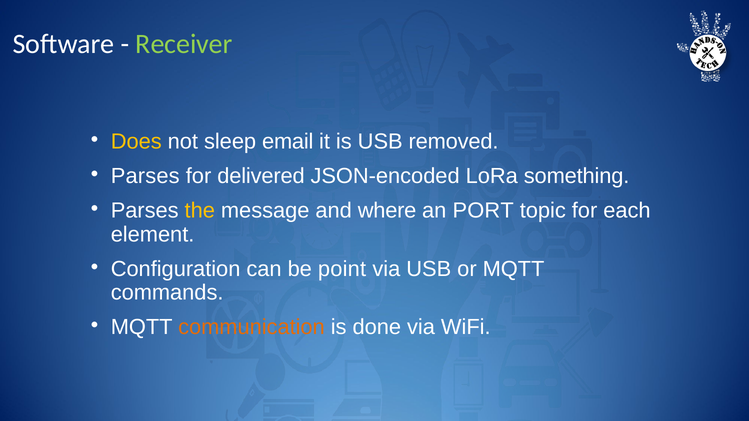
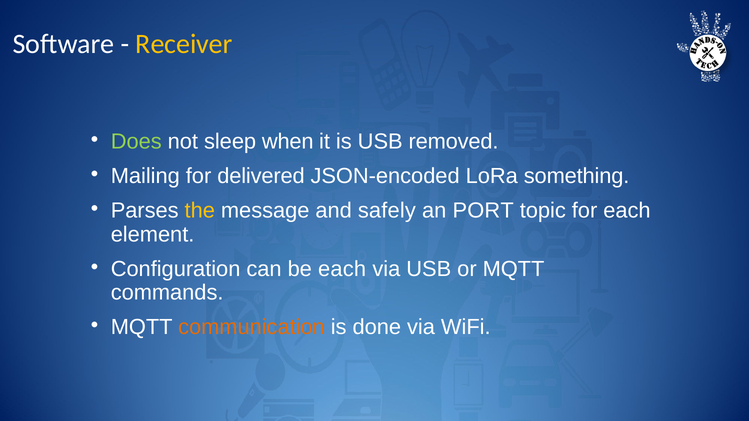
Receiver colour: light green -> yellow
Does colour: yellow -> light green
email: email -> when
Parses at (145, 176): Parses -> Mailing
where: where -> safely
be point: point -> each
